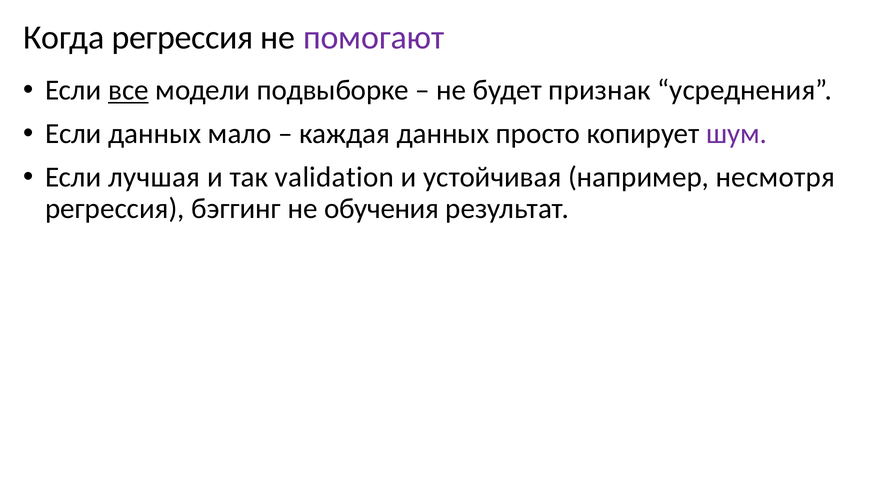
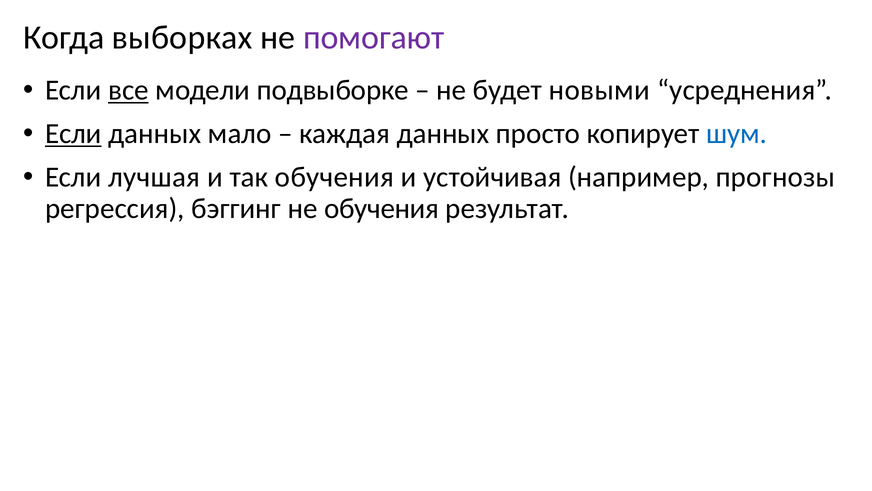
Когда регрессия: регрессия -> выборках
признак: признак -> новыми
Если at (73, 134) underline: none -> present
шум colour: purple -> blue
так validation: validation -> обучения
несмотря: несмотря -> прогнозы
